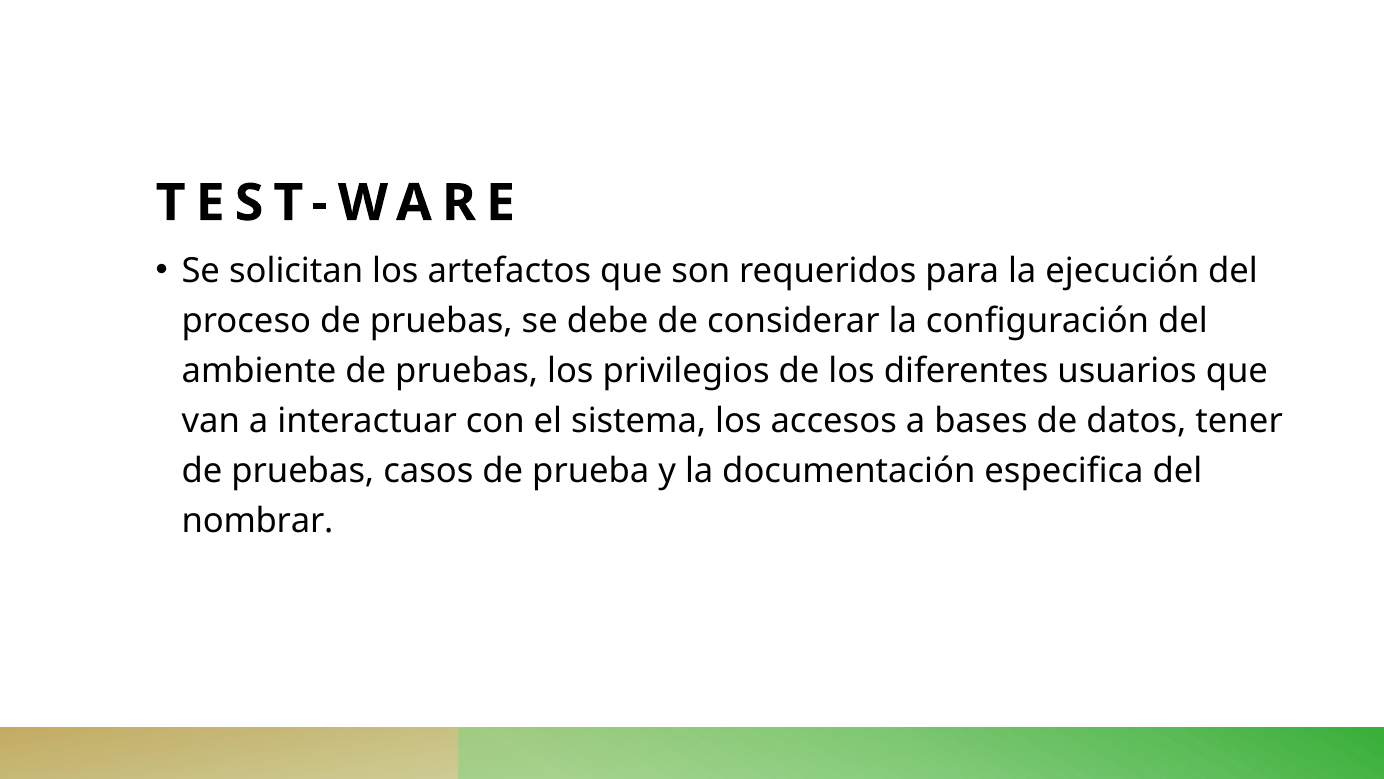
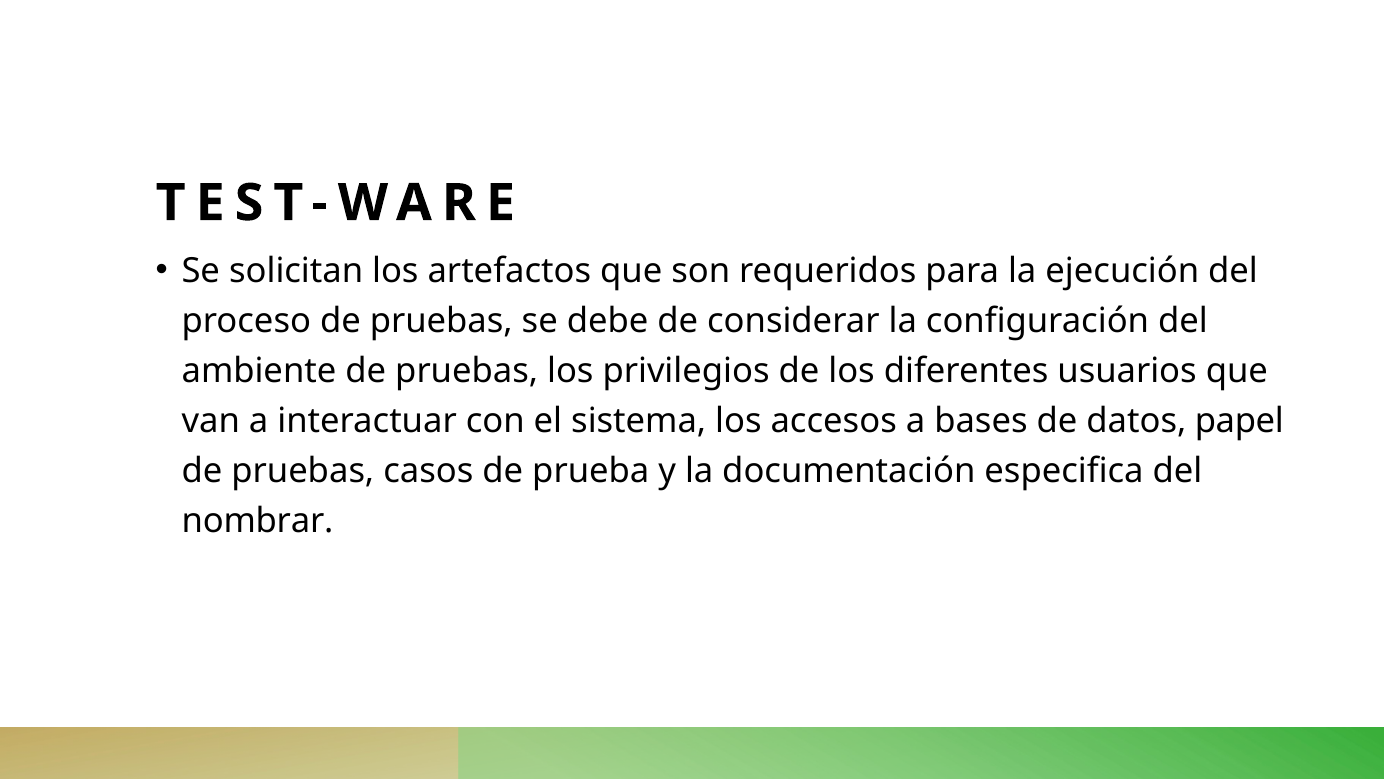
tener: tener -> papel
